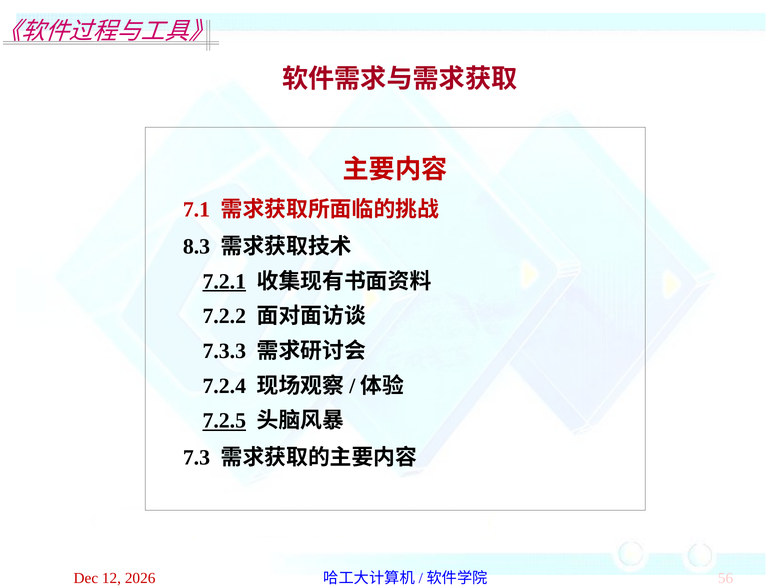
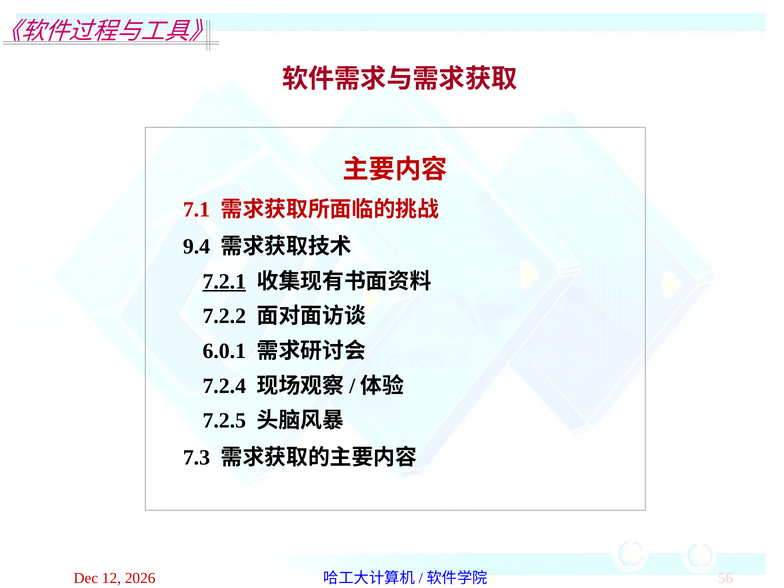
8.3: 8.3 -> 9.4
7.3.3: 7.3.3 -> 6.0.1
7.2.5 underline: present -> none
